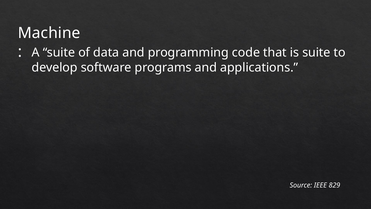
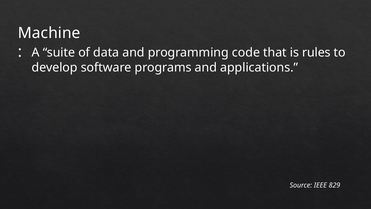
is suite: suite -> rules
